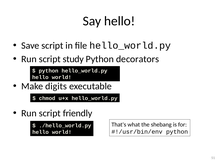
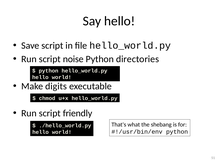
study: study -> noise
decorators: decorators -> directories
